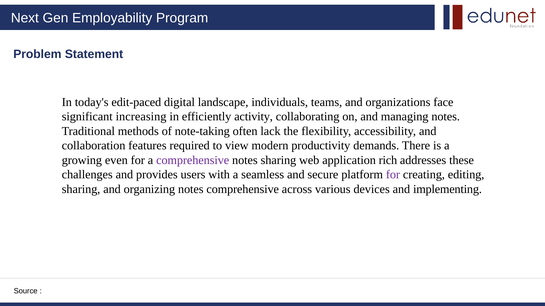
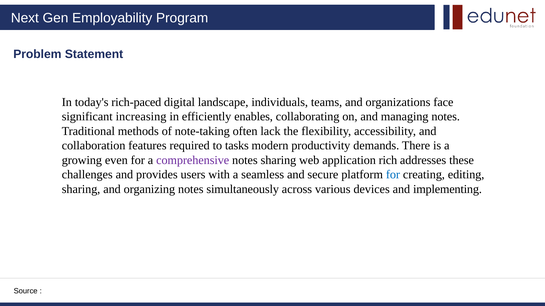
edit-paced: edit-paced -> rich-paced
activity: activity -> enables
view: view -> tasks
for at (393, 175) colour: purple -> blue
notes comprehensive: comprehensive -> simultaneously
